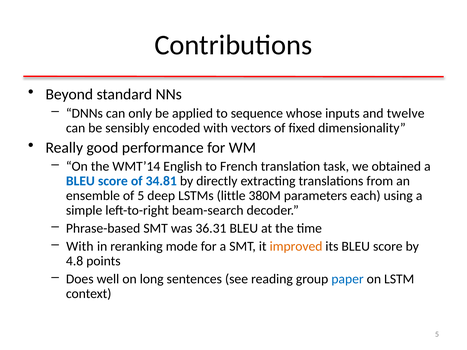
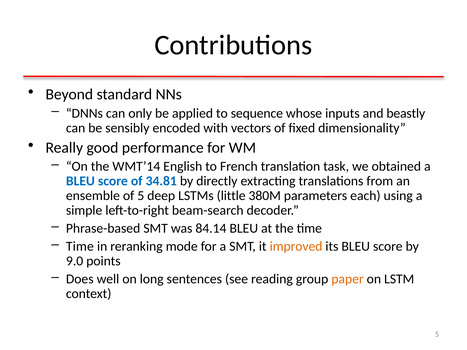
twelve: twelve -> beastly
36.31: 36.31 -> 84.14
With at (80, 247): With -> Time
4.8: 4.8 -> 9.0
paper colour: blue -> orange
